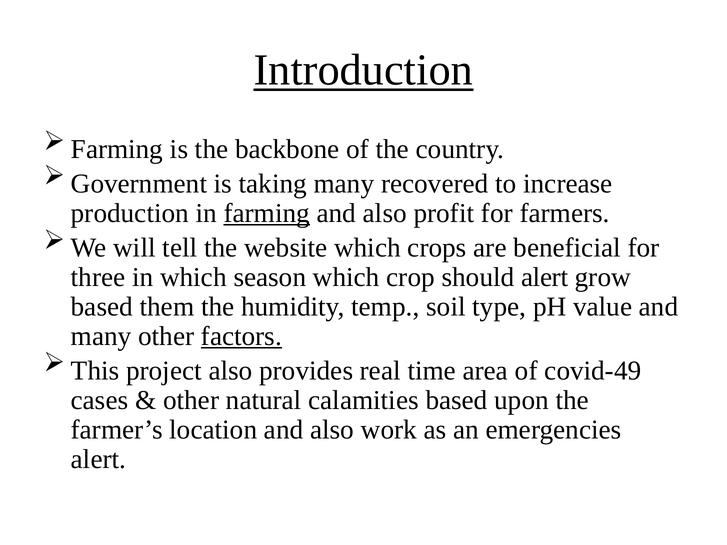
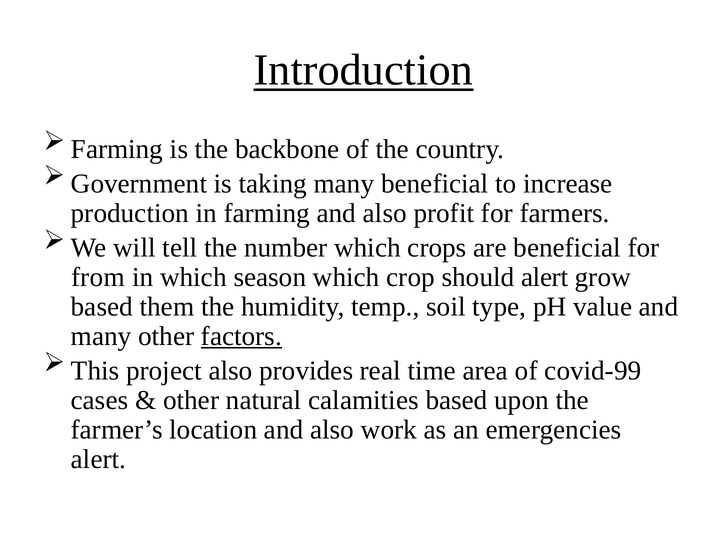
many recovered: recovered -> beneficial
farming at (267, 213) underline: present -> none
website: website -> number
three: three -> from
covid-49: covid-49 -> covid-99
